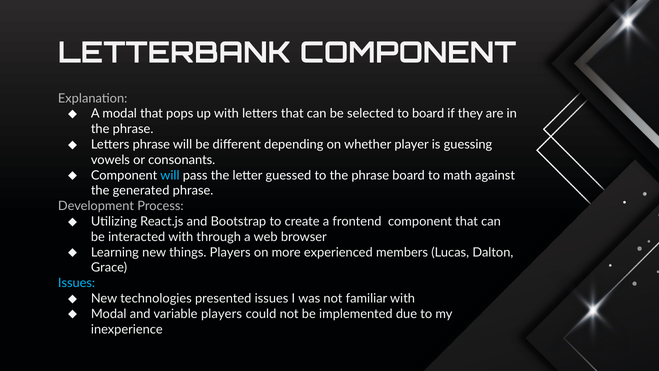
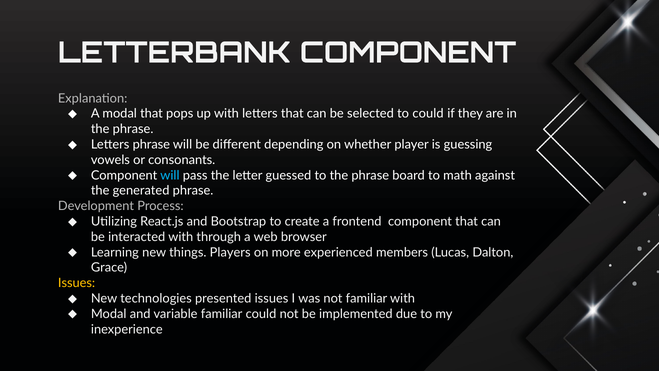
to board: board -> could
Issues at (77, 283) colour: light blue -> yellow
variable players: players -> familiar
